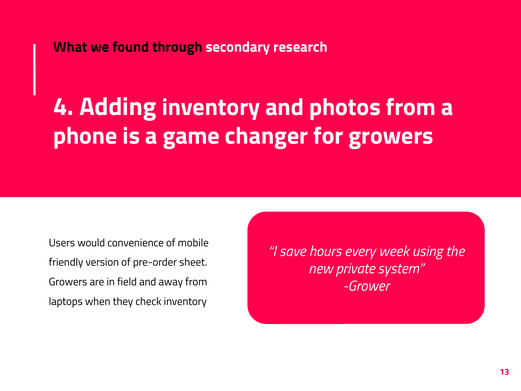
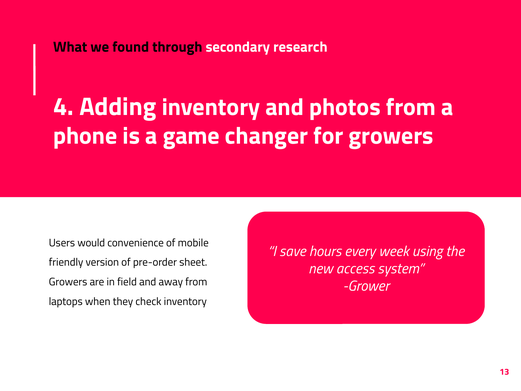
private: private -> access
